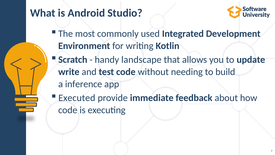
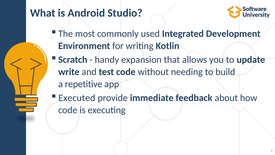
landscape: landscape -> expansion
inference: inference -> repetitive
